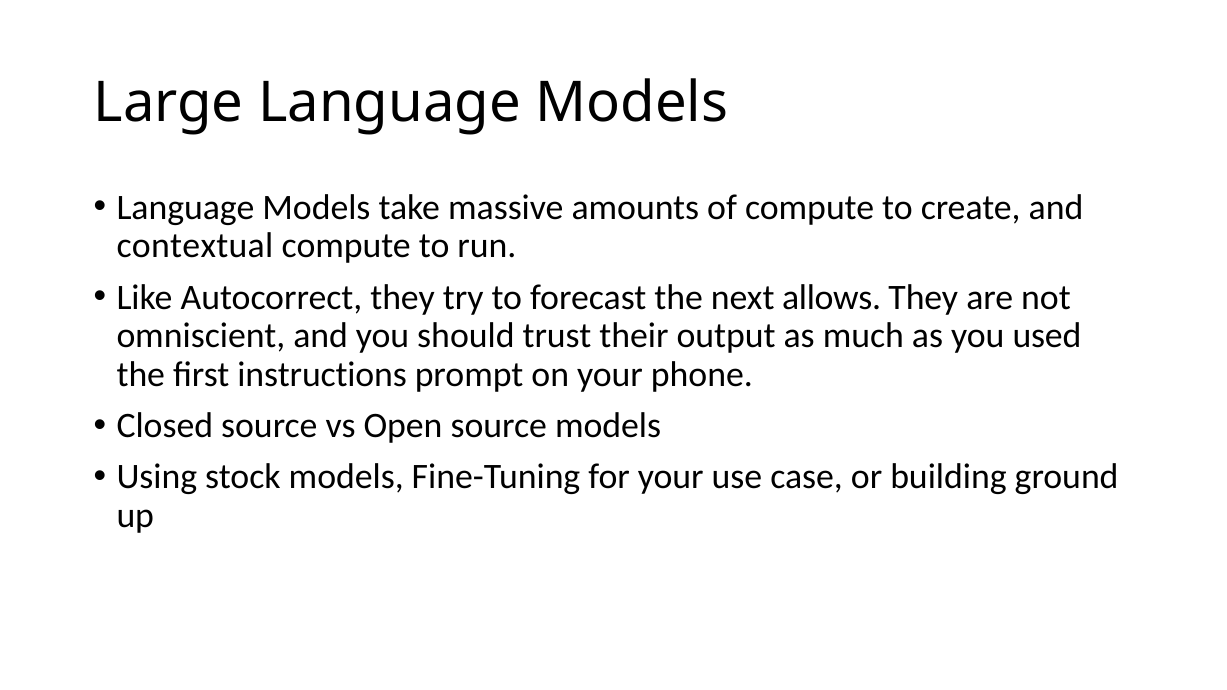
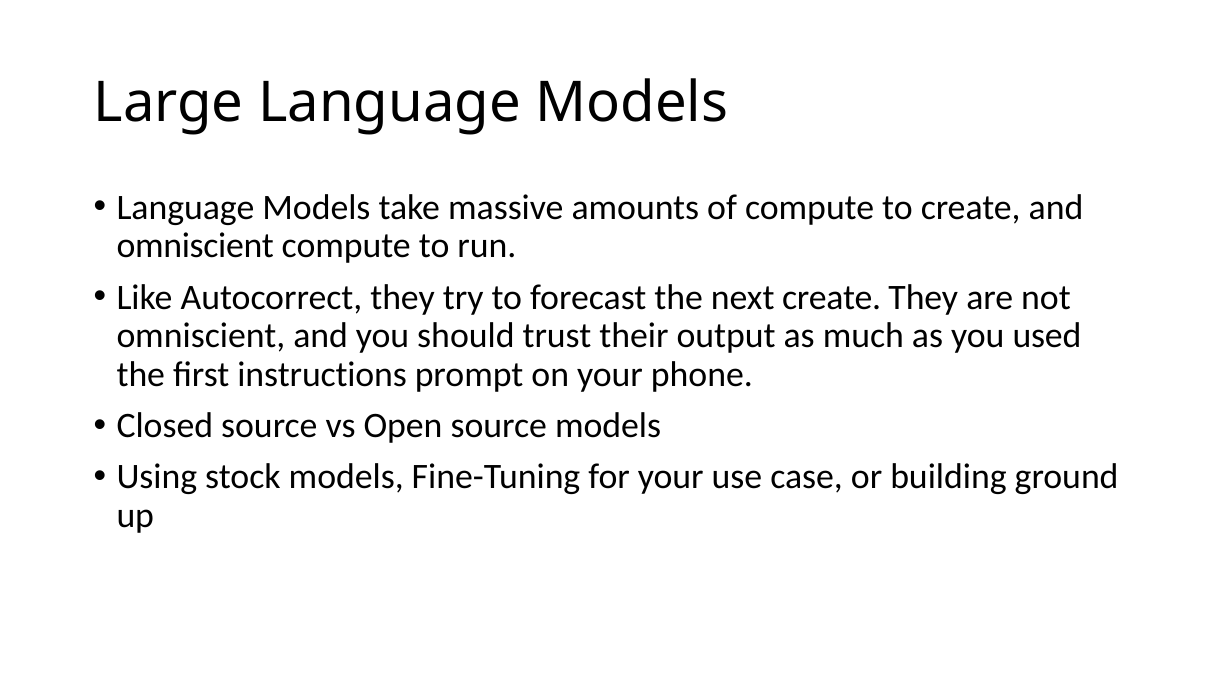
contextual at (195, 246): contextual -> omniscient
next allows: allows -> create
